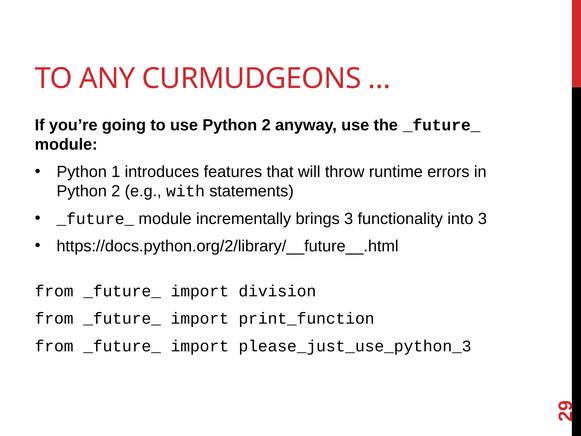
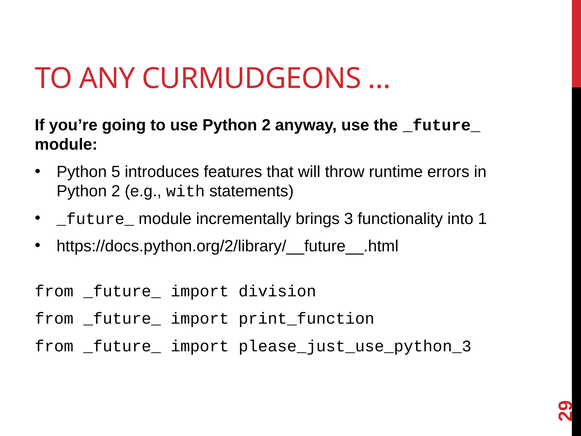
1: 1 -> 5
into 3: 3 -> 1
